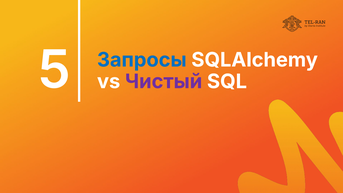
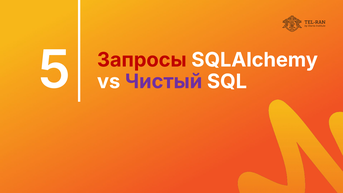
Запросы colour: blue -> red
